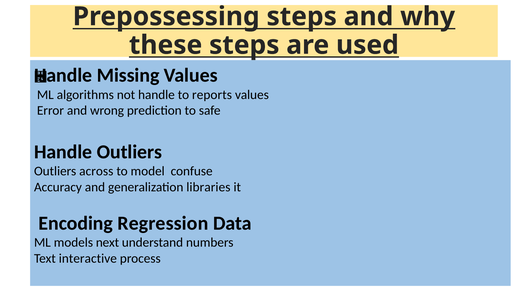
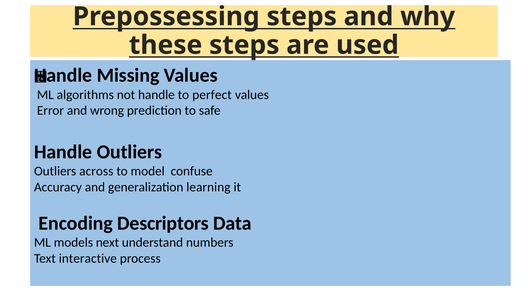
reports: reports -> perfect
libraries: libraries -> learning
Regression: Regression -> Descriptors
